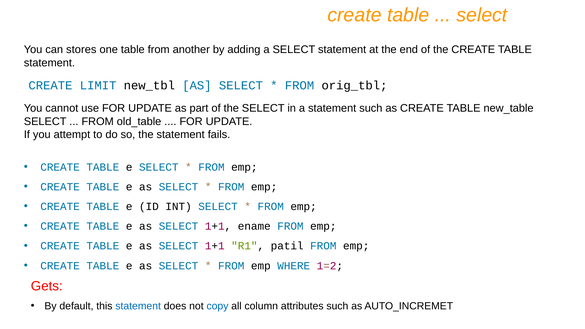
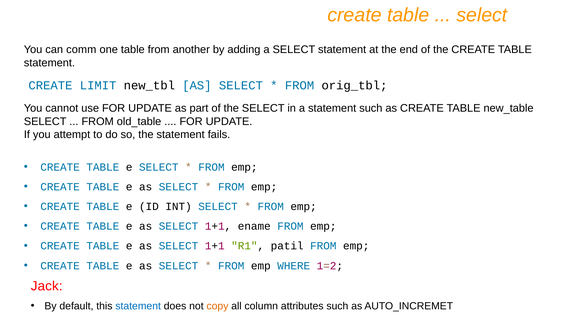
stores: stores -> comm
Gets: Gets -> Jack
copy colour: blue -> orange
